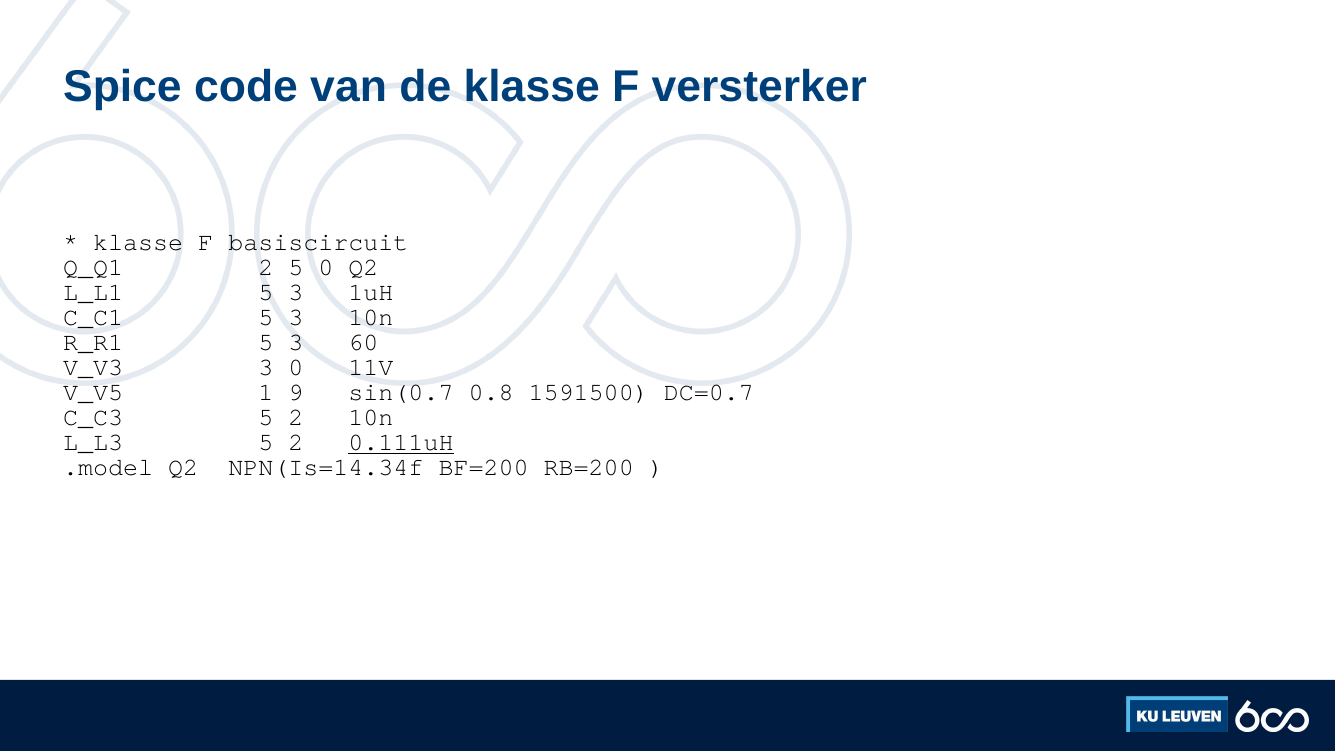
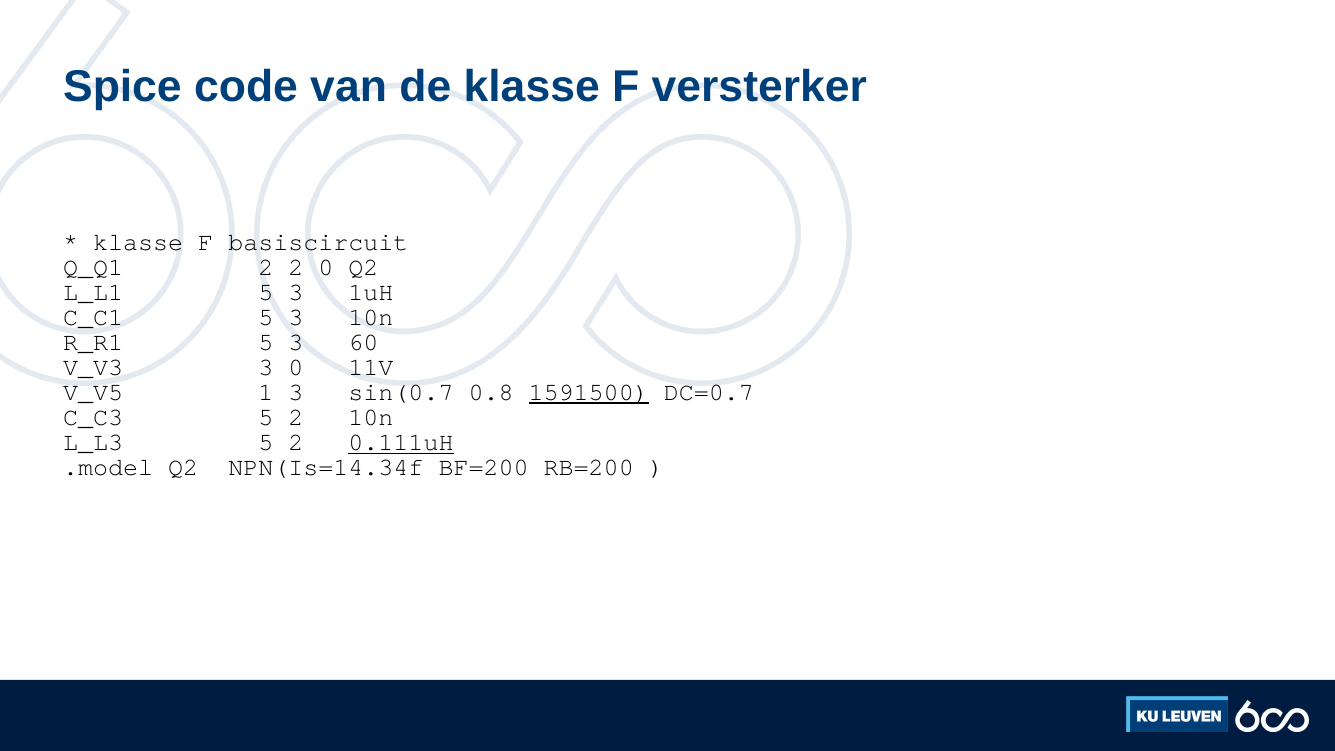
2 5: 5 -> 2
1 9: 9 -> 3
1591500 underline: none -> present
